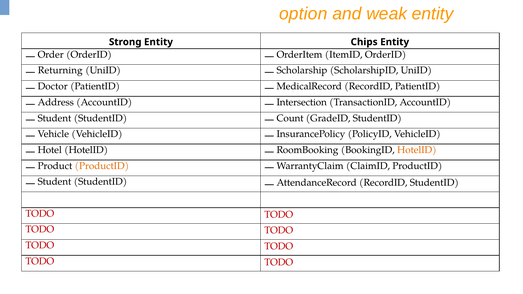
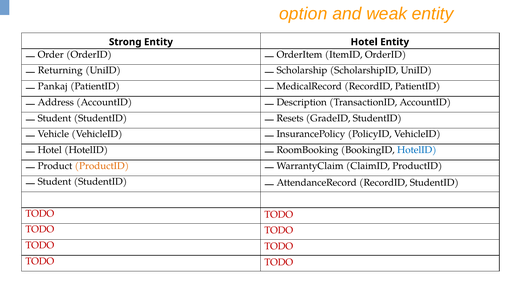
Entity Chips: Chips -> Hotel
Doctor: Doctor -> Pankaj
Intersection: Intersection -> Description
Count: Count -> Resets
HotelID at (417, 150) colour: orange -> blue
